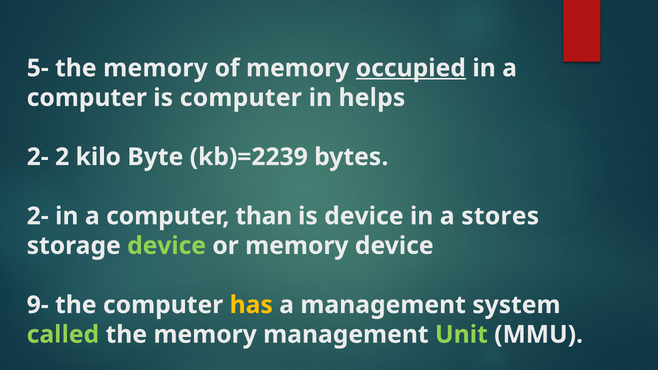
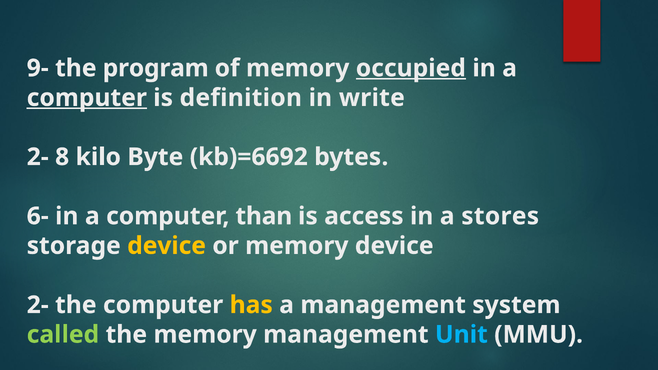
5-: 5- -> 9-
memory at (155, 68): memory -> program
computer at (87, 98) underline: none -> present
is computer: computer -> definition
helps: helps -> write
2: 2 -> 8
kb)=2239: kb)=2239 -> kb)=6692
2- at (38, 216): 2- -> 6-
is device: device -> access
device at (167, 246) colour: light green -> yellow
9- at (38, 305): 9- -> 2-
Unit colour: light green -> light blue
